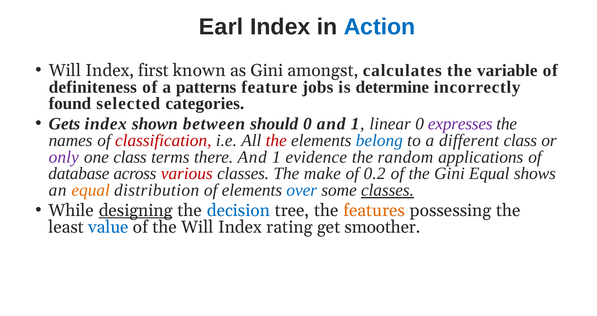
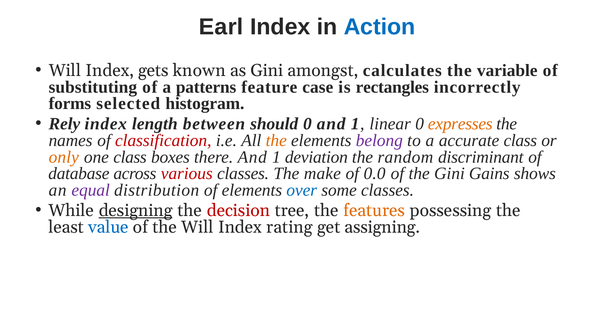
first: first -> gets
definiteness: definiteness -> substituting
jobs: jobs -> case
determine: determine -> rectangles
found: found -> forms
categories: categories -> histogram
Gets: Gets -> Rely
shown: shown -> length
expresses colour: purple -> orange
the at (276, 140) colour: red -> orange
belong colour: blue -> purple
different: different -> accurate
only colour: purple -> orange
terms: terms -> boxes
evidence: evidence -> deviation
applications: applications -> discriminant
0.2: 0.2 -> 0.0
Gini Equal: Equal -> Gains
equal at (91, 190) colour: orange -> purple
classes at (387, 190) underline: present -> none
decision colour: blue -> red
smoother: smoother -> assigning
